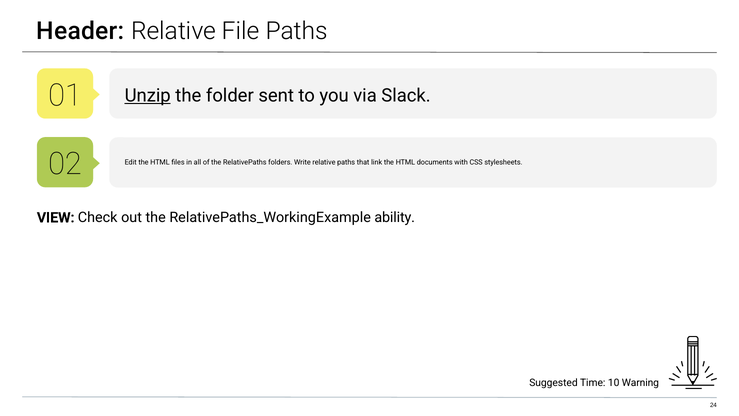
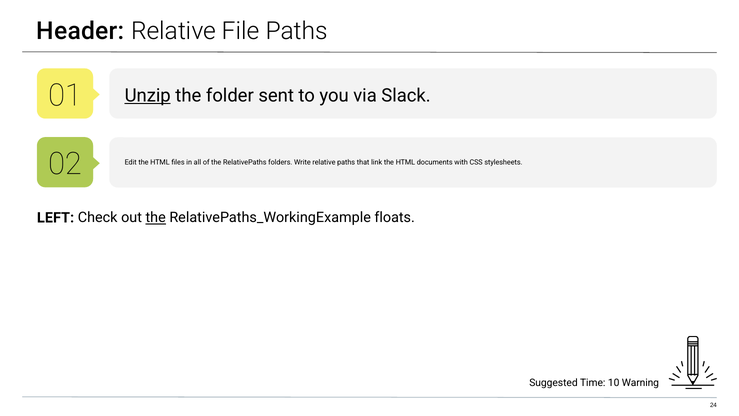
VIEW: VIEW -> LEFT
the at (156, 217) underline: none -> present
ability: ability -> floats
